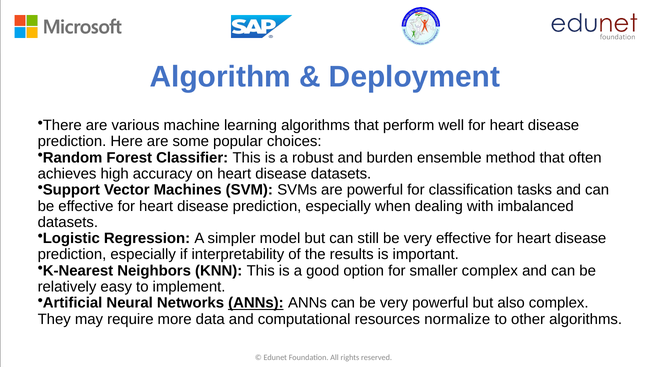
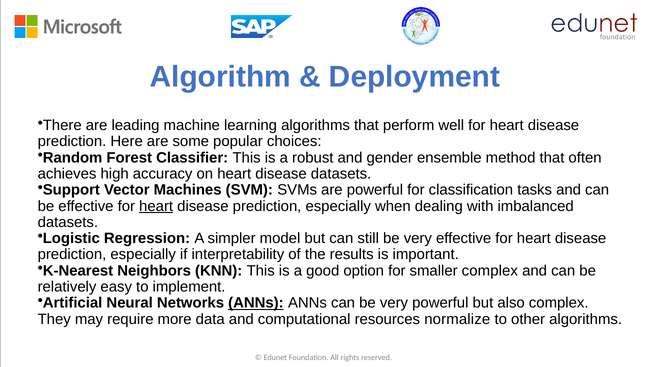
various: various -> leading
burden: burden -> gender
heart at (156, 206) underline: none -> present
